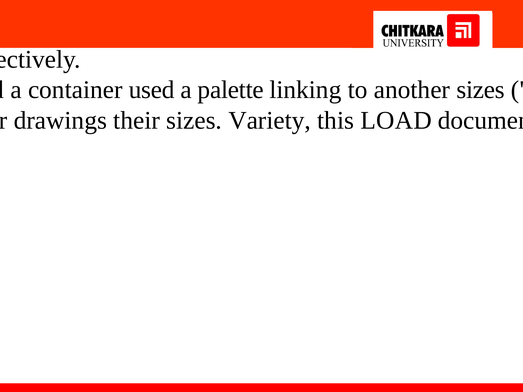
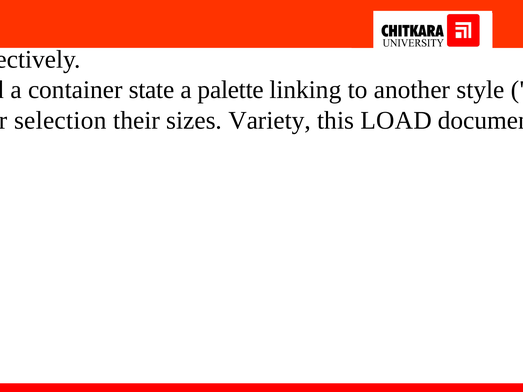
used: used -> state
another sizes: sizes -> style
drawings: drawings -> selection
